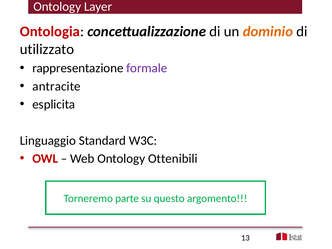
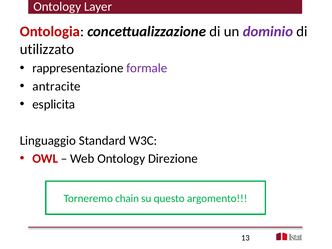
dominio colour: orange -> purple
Ottenibili: Ottenibili -> Direzione
parte: parte -> chain
